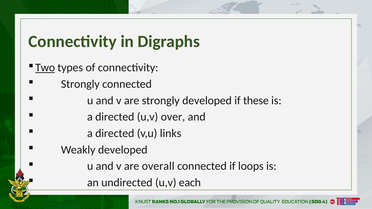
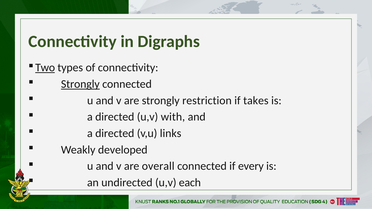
Strongly at (80, 84) underline: none -> present
strongly developed: developed -> restriction
these: these -> takes
over: over -> with
loops: loops -> every
